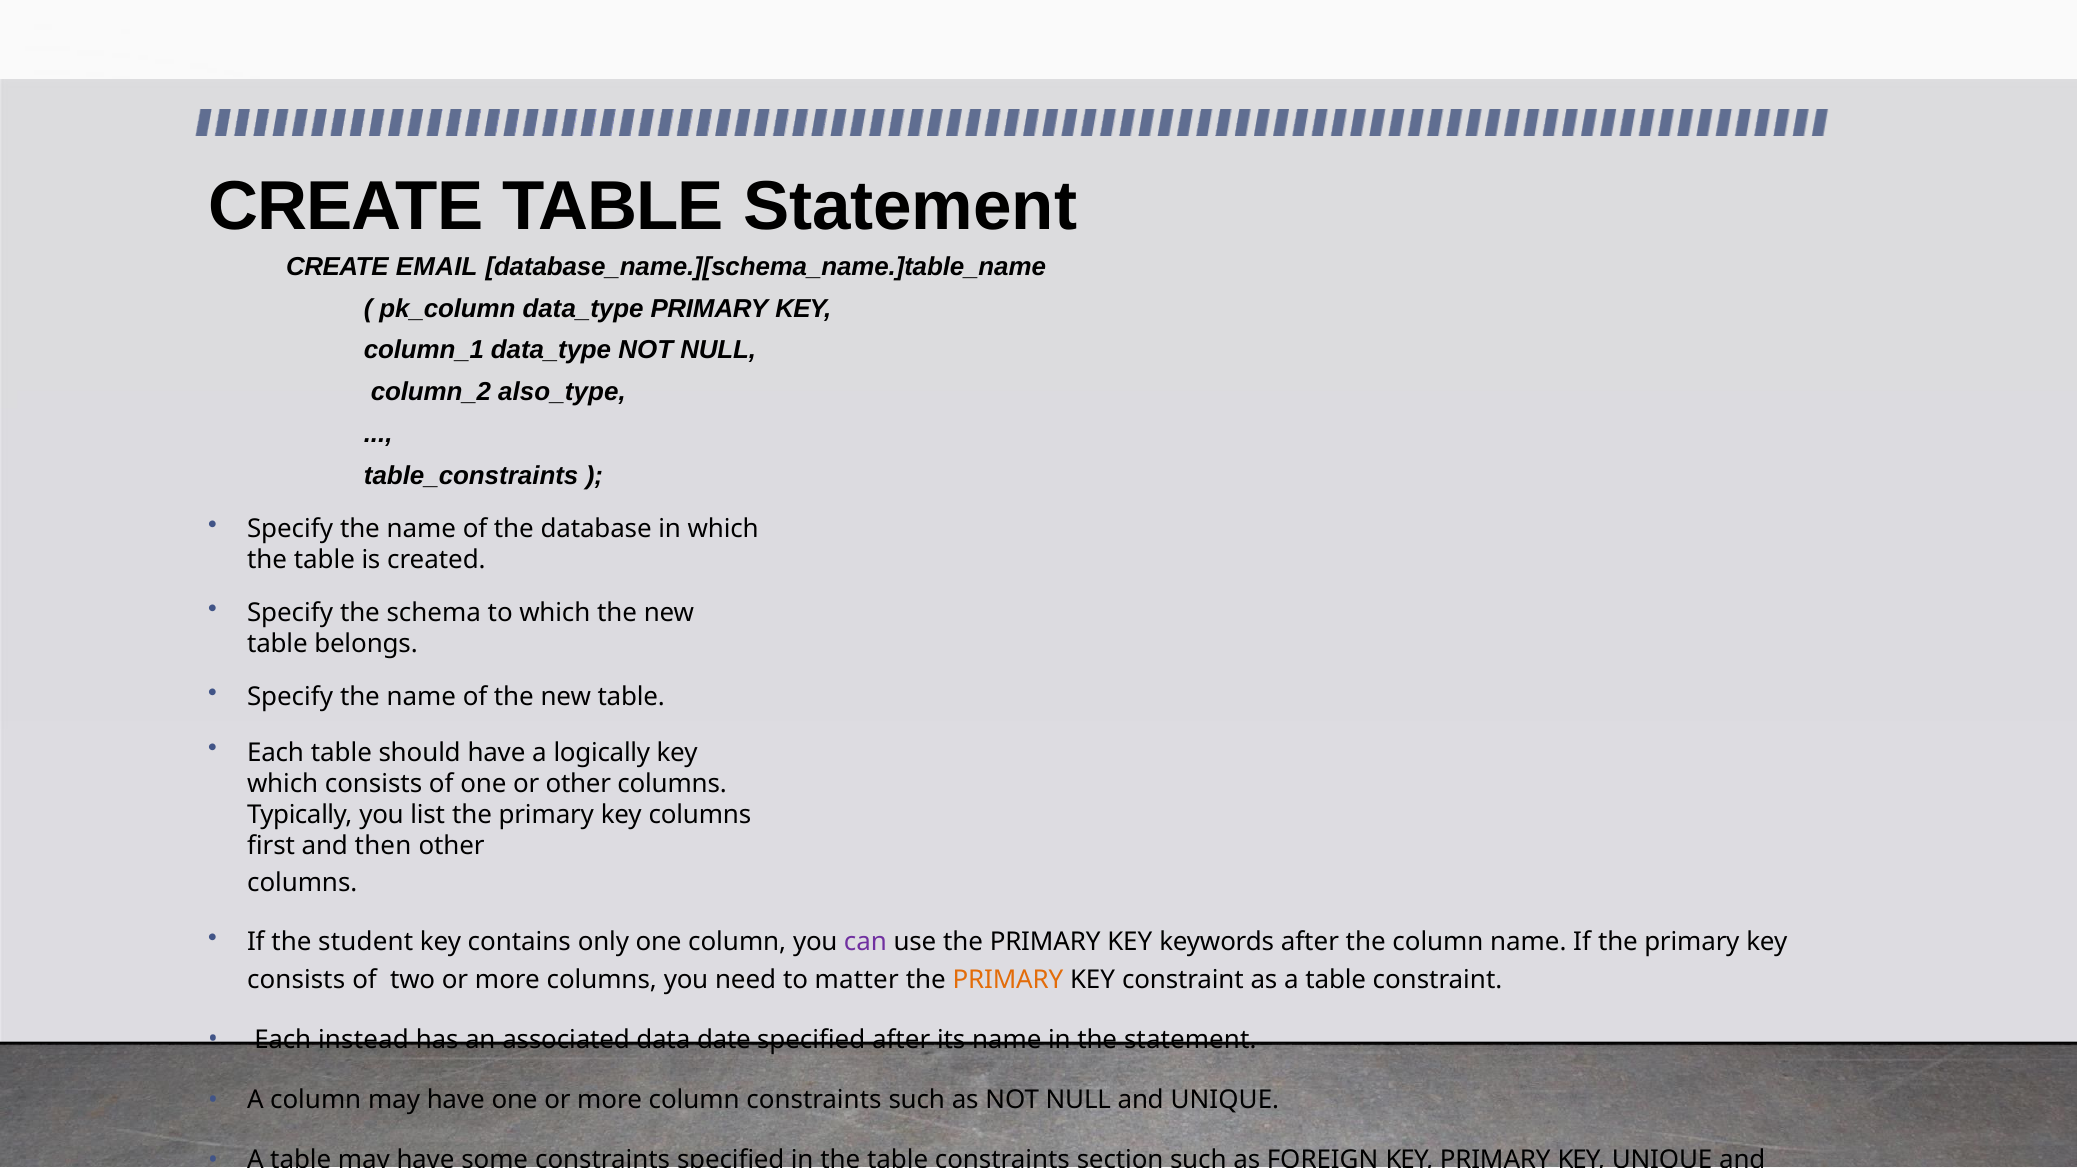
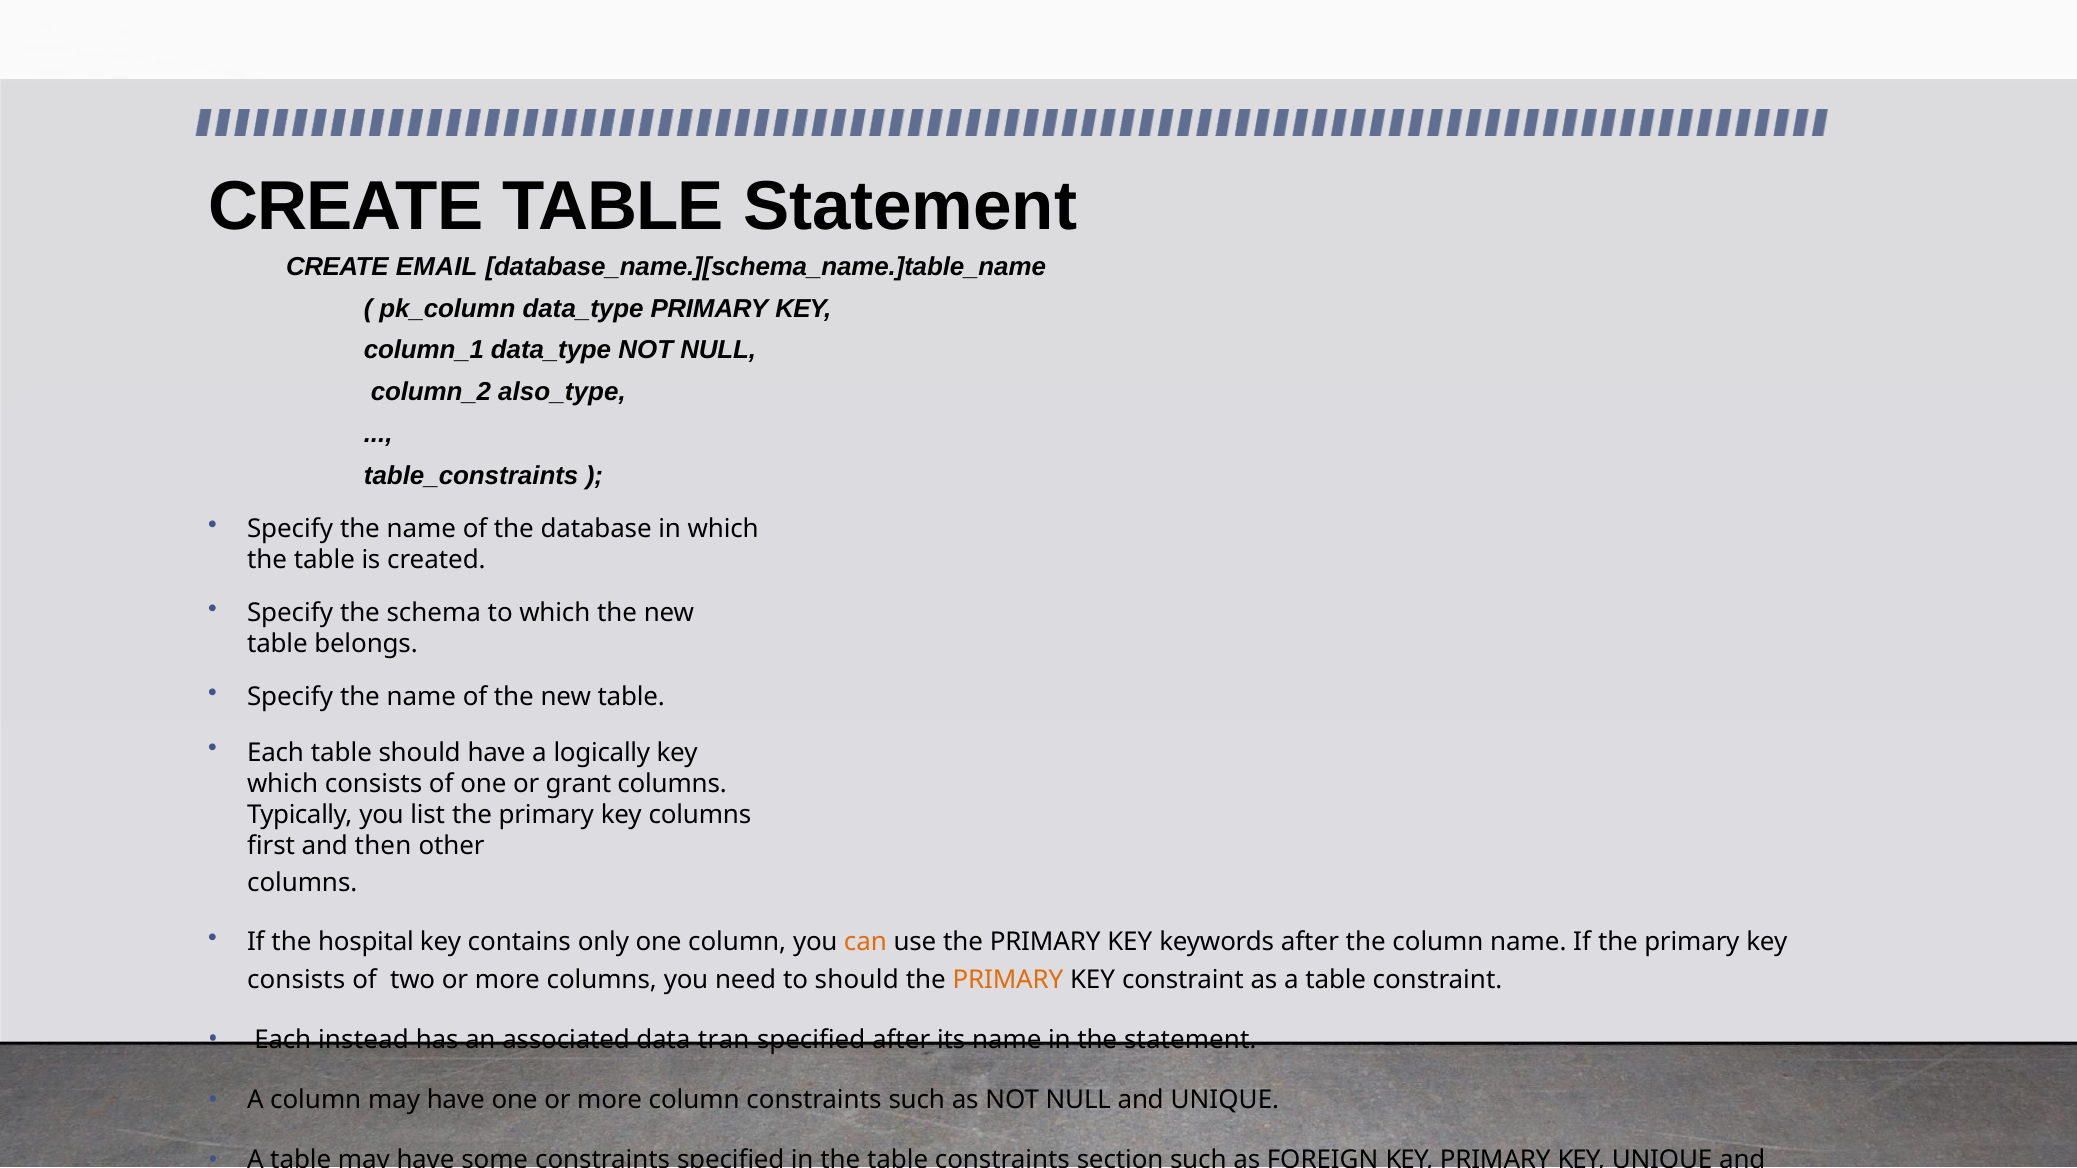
or other: other -> grant
student: student -> hospital
can colour: purple -> orange
to matter: matter -> should
date: date -> tran
